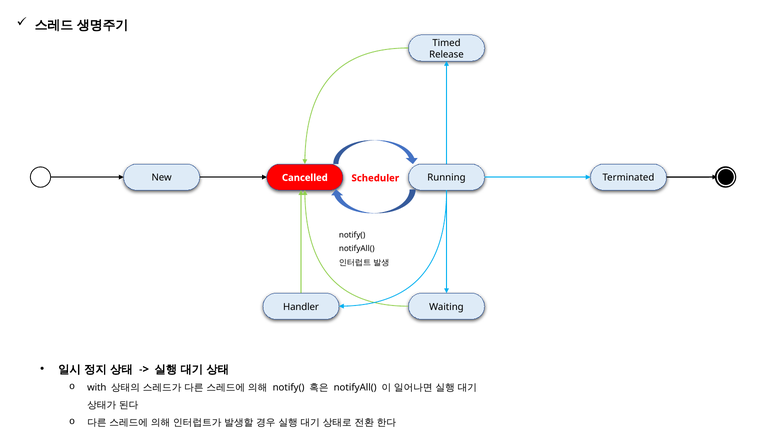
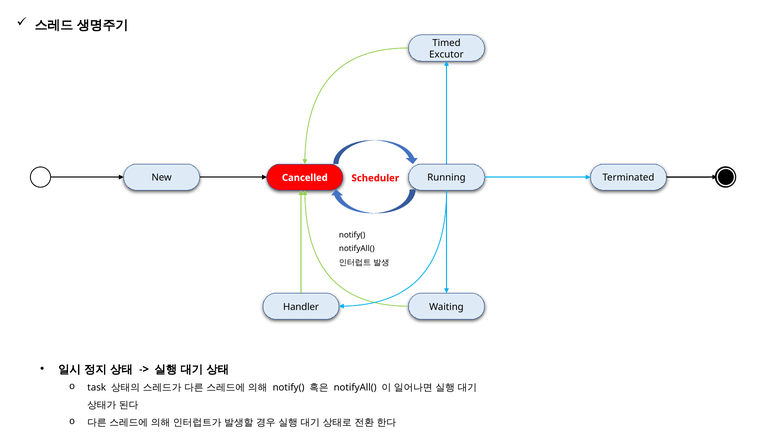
Release: Release -> Excutor
with: with -> task
